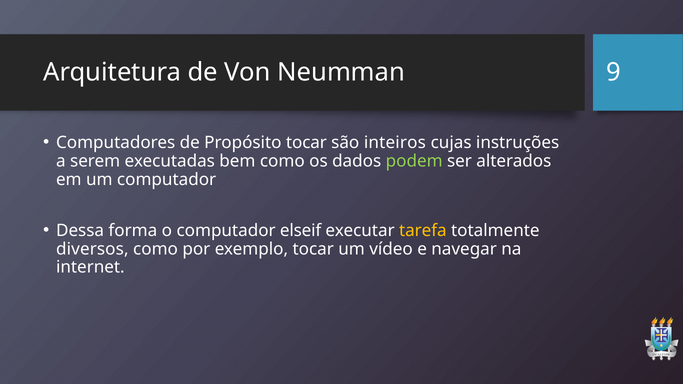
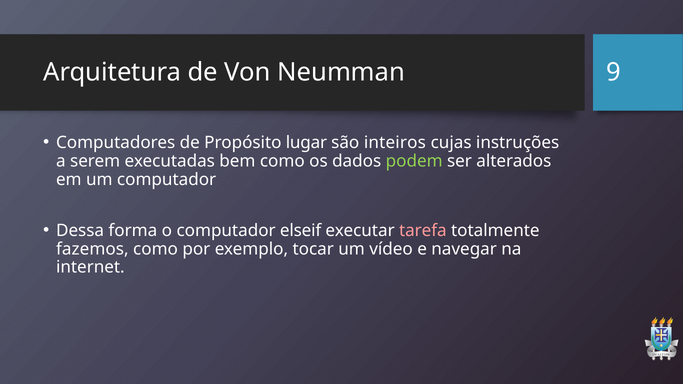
Propósito tocar: tocar -> lugar
tarefa colour: yellow -> pink
diversos: diversos -> fazemos
